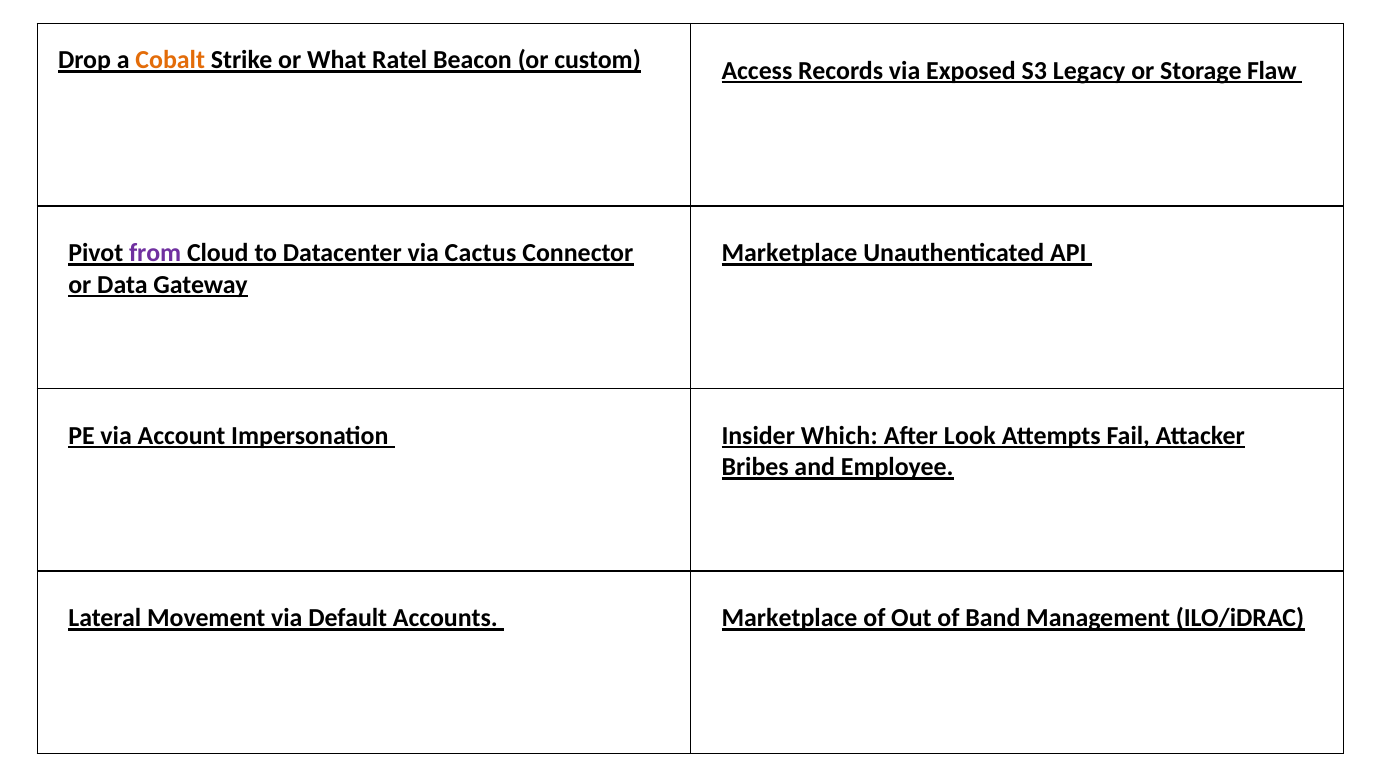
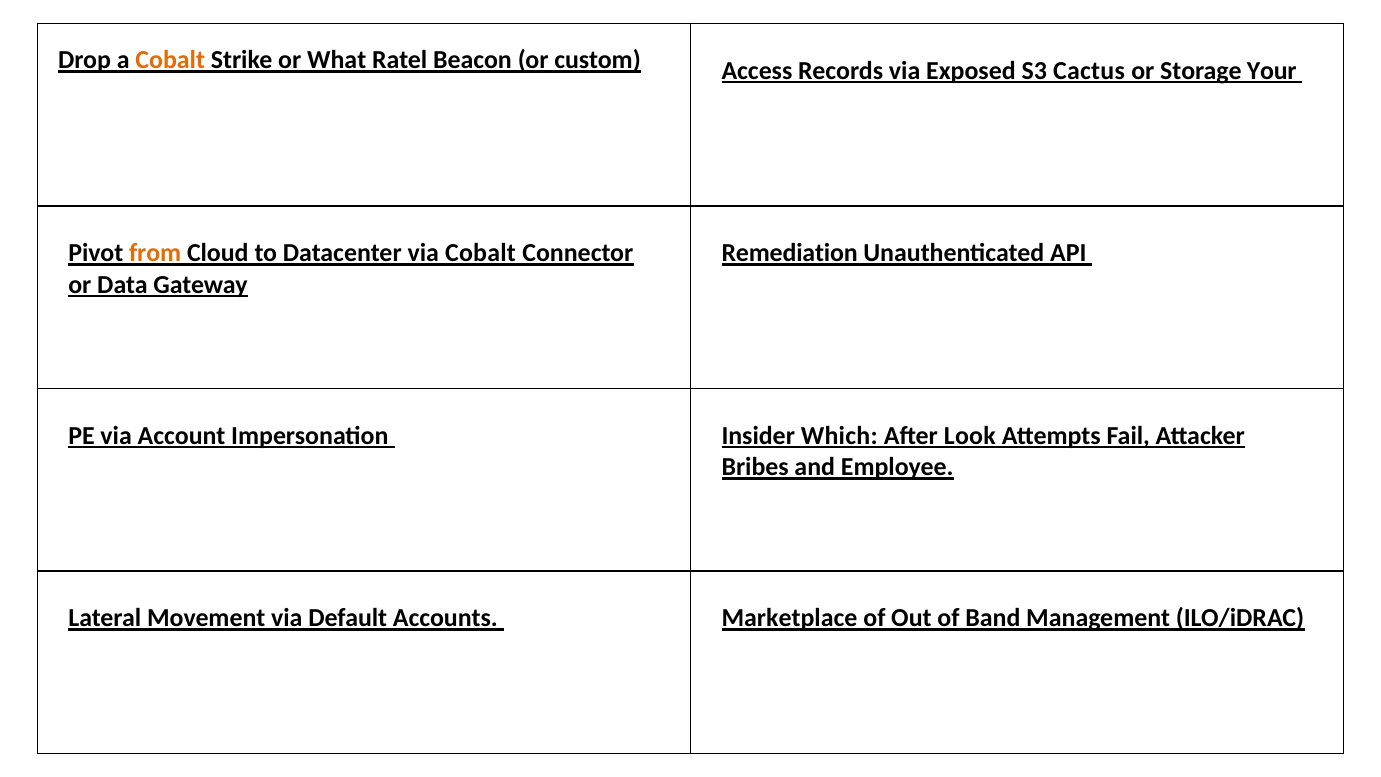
Legacy: Legacy -> Cactus
Flaw: Flaw -> Your
from colour: purple -> orange
via Cactus: Cactus -> Cobalt
Marketplace at (790, 253): Marketplace -> Remediation
